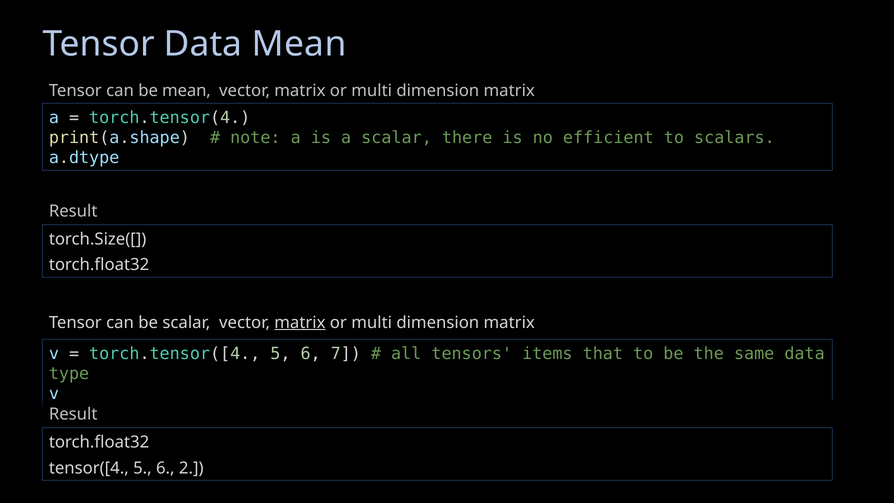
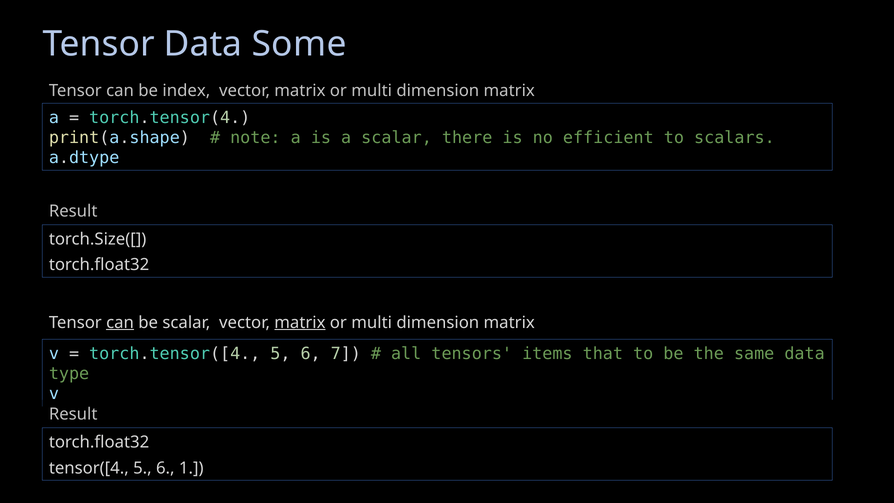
Data Mean: Mean -> Some
be mean: mean -> index
can at (120, 322) underline: none -> present
2: 2 -> 1
